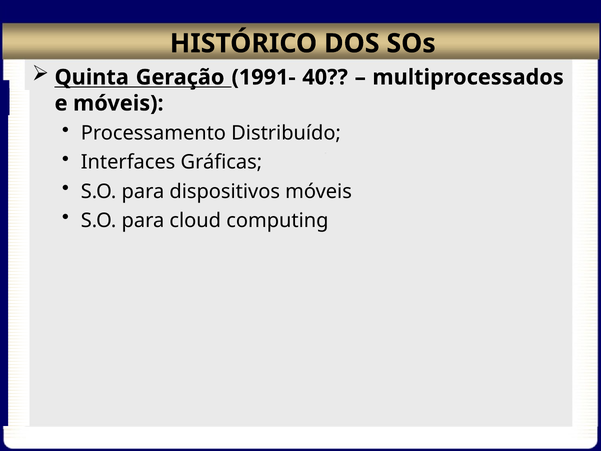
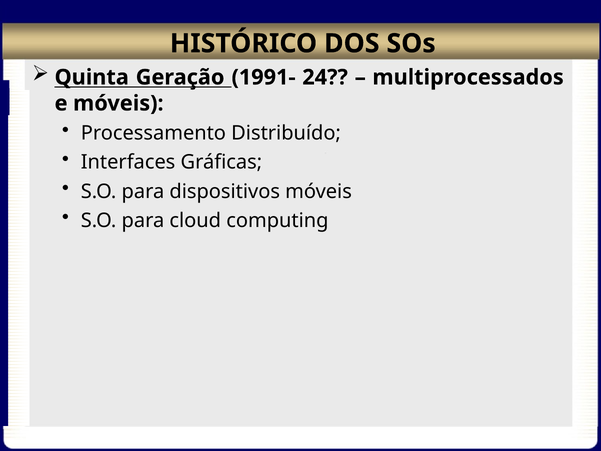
40: 40 -> 24
